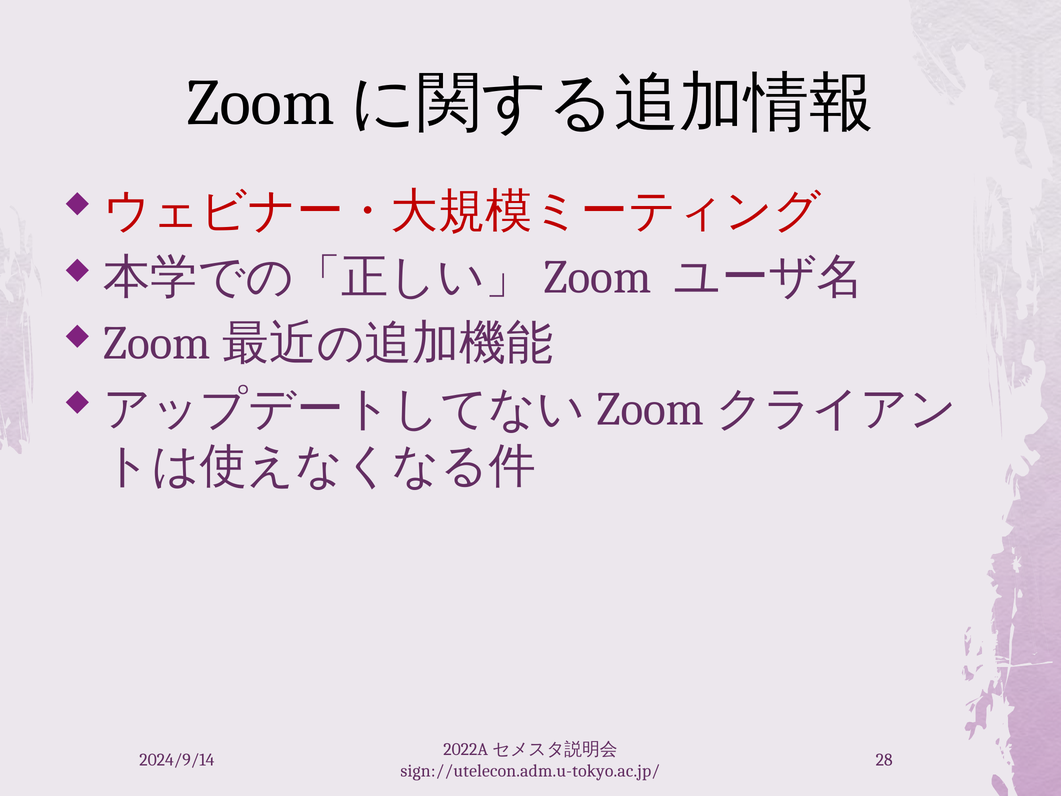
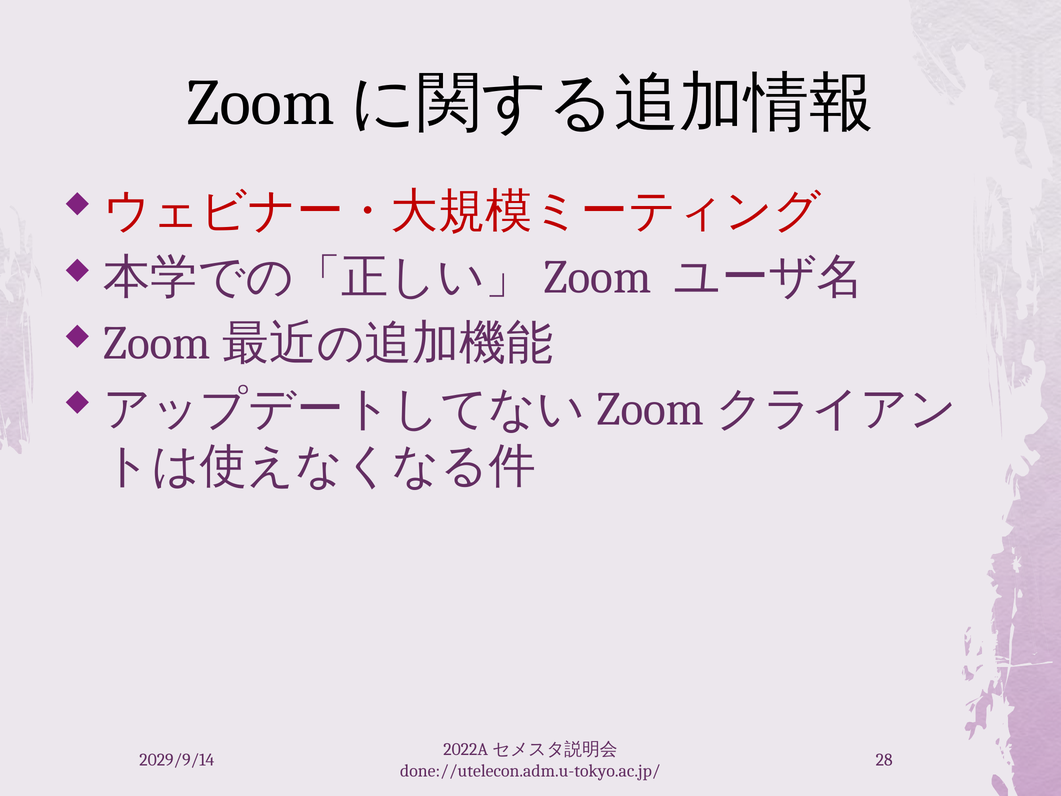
2024/9/14: 2024/9/14 -> 2029/9/14
sign://utelecon.adm.u-tokyo.ac.jp/: sign://utelecon.adm.u-tokyo.ac.jp/ -> done://utelecon.adm.u-tokyo.ac.jp/
